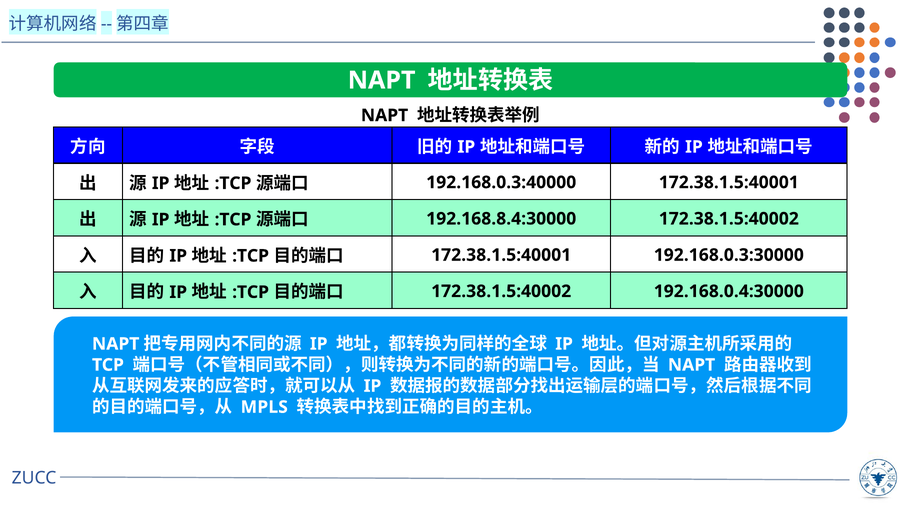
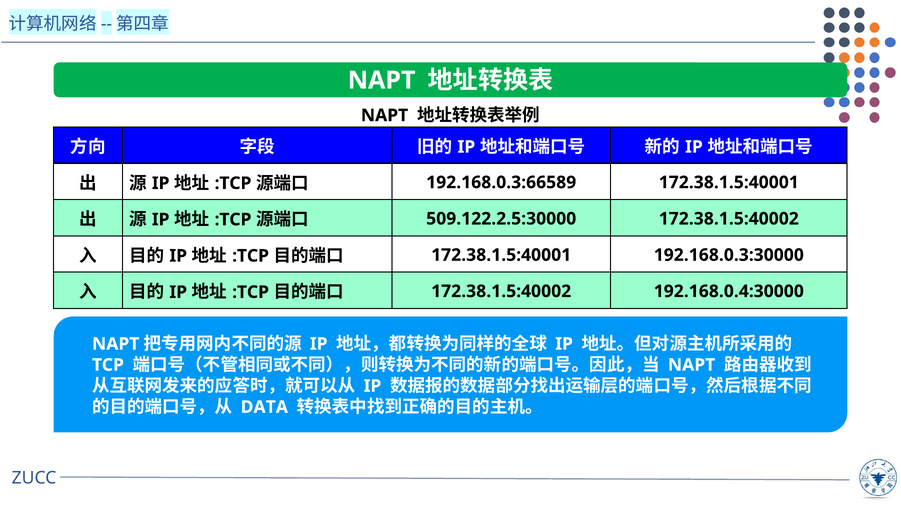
192.168.0.3:40000: 192.168.0.3:40000 -> 192.168.0.3:66589
192.168.8.4:30000: 192.168.8.4:30000 -> 509.122.2.5:30000
MPLS: MPLS -> DATA
